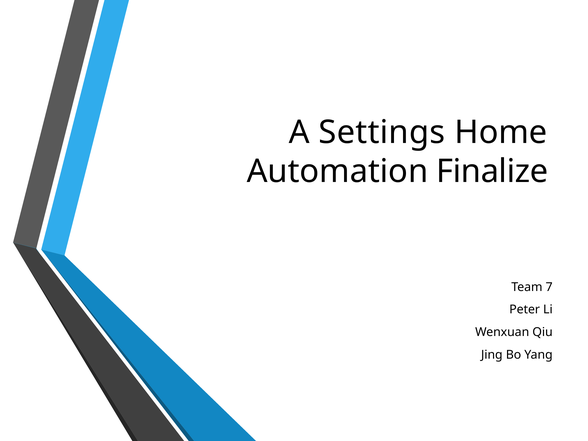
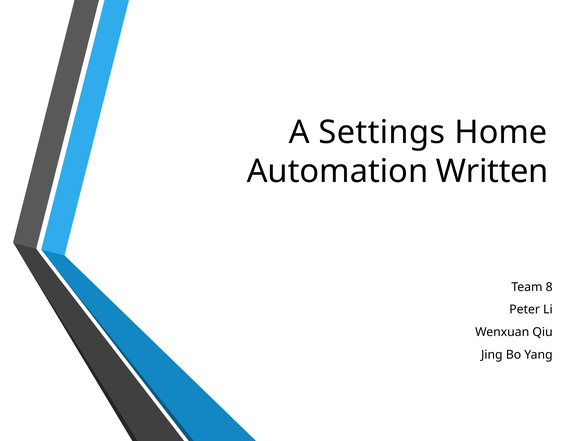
Finalize: Finalize -> Written
7: 7 -> 8
